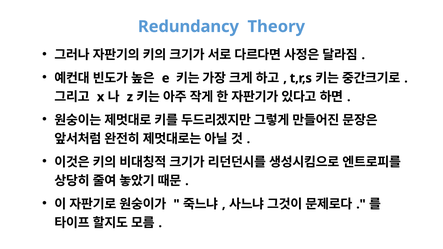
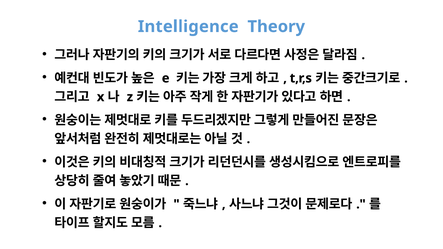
Redundancy: Redundancy -> Intelligence
